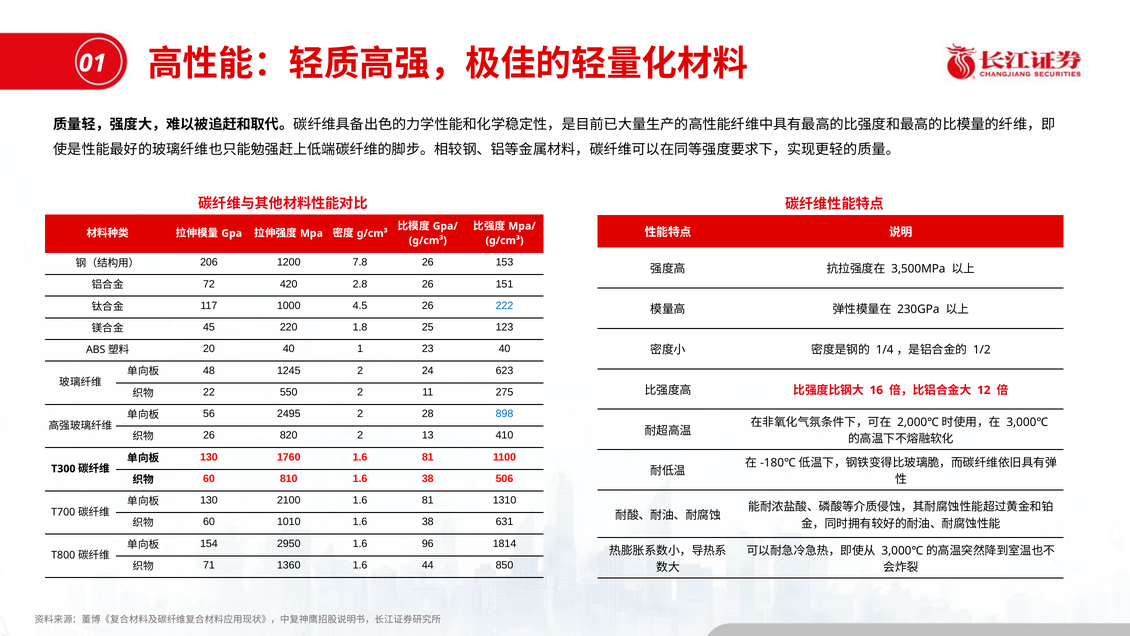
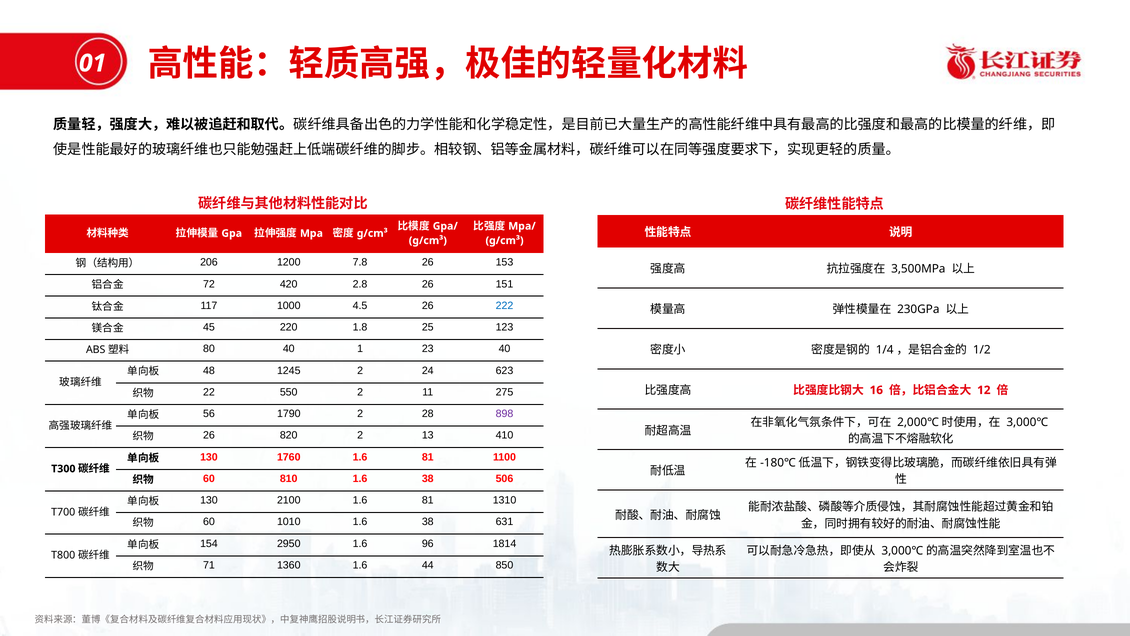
20: 20 -> 80
2495: 2495 -> 1790
898 colour: blue -> purple
